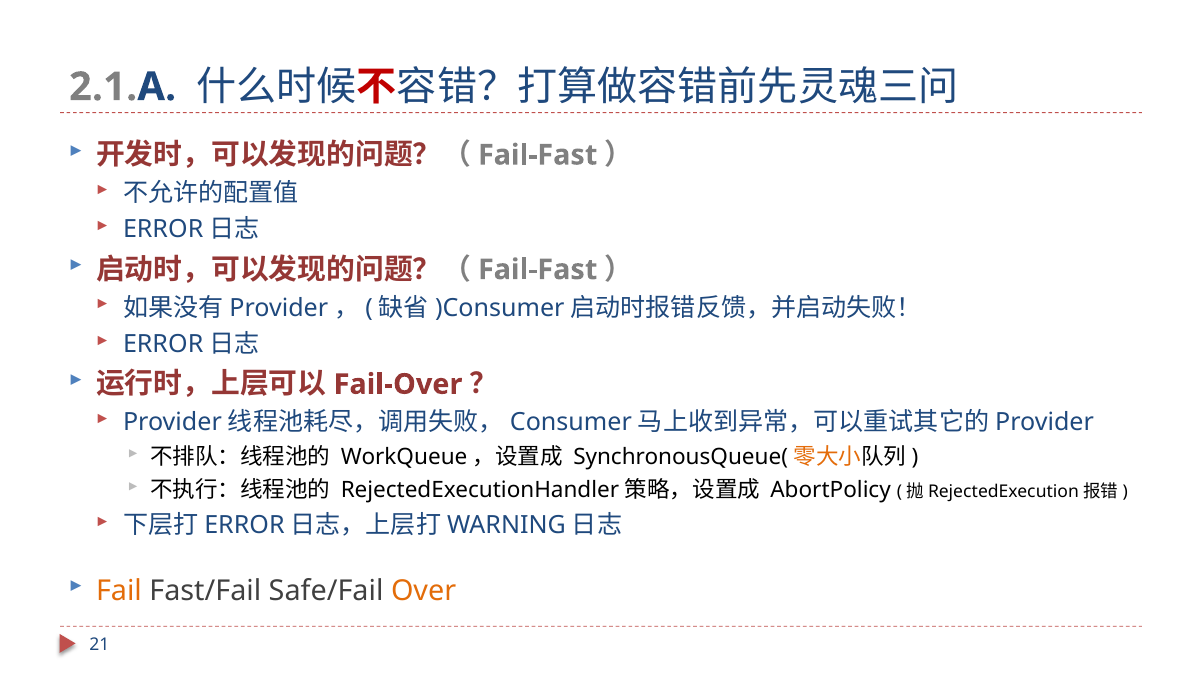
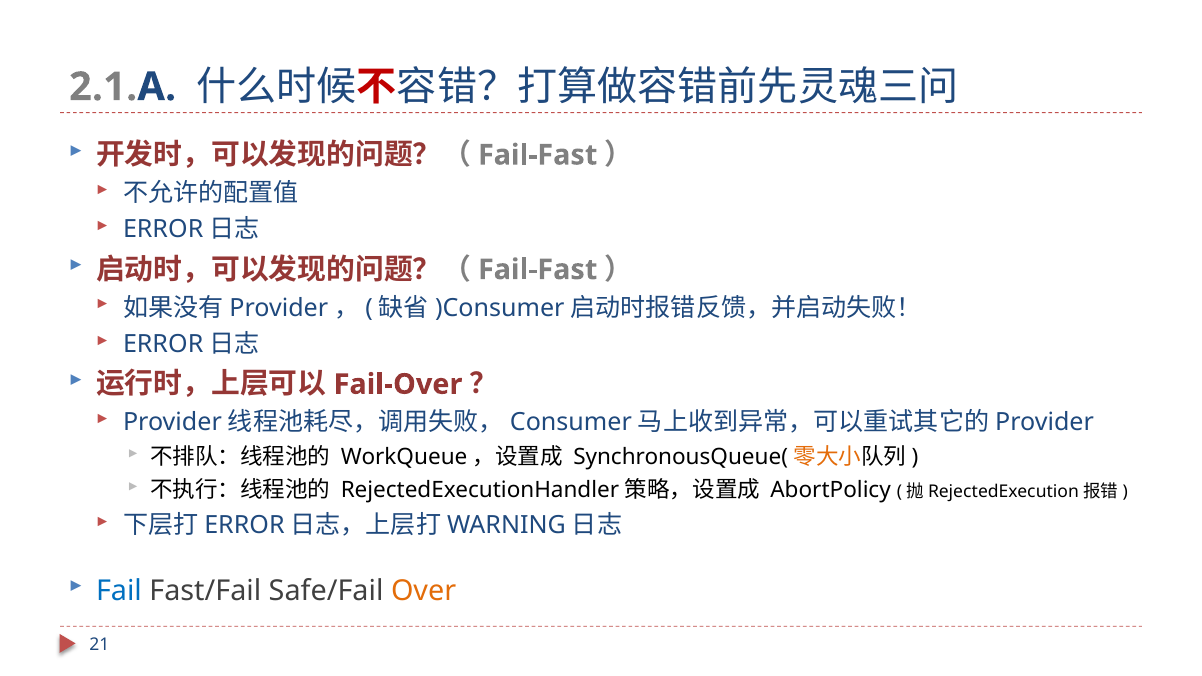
Fail colour: orange -> blue
